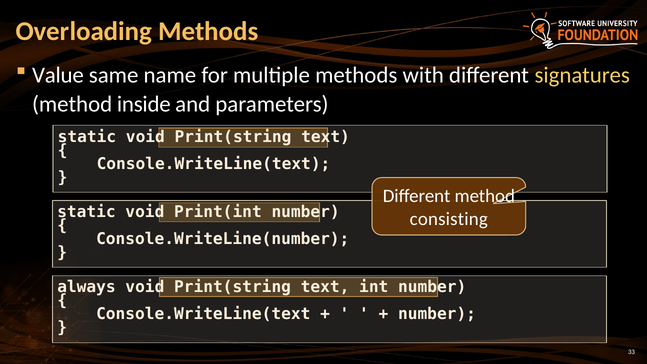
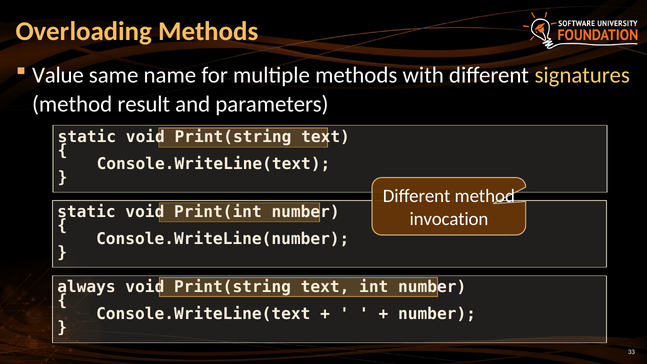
inside: inside -> result
consisting: consisting -> invocation
